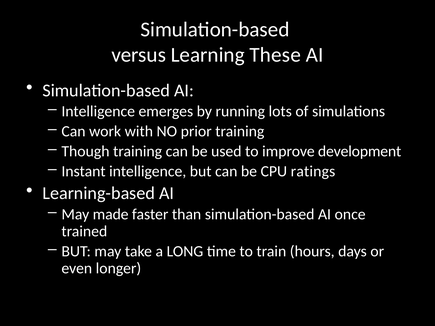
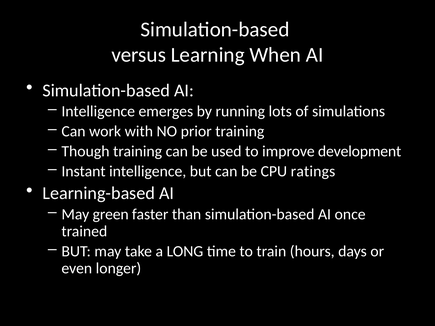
These: These -> When
made: made -> green
